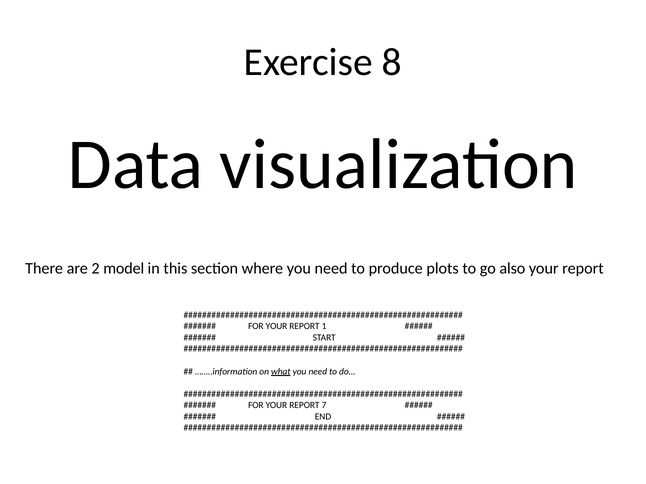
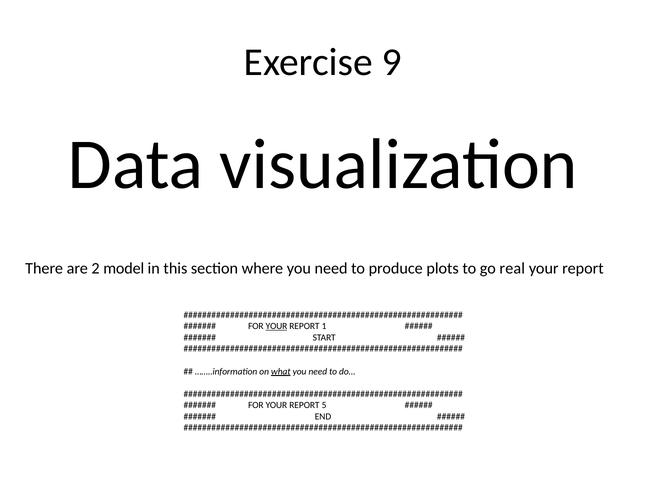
8: 8 -> 9
also: also -> real
YOUR at (276, 327) underline: none -> present
7: 7 -> 5
